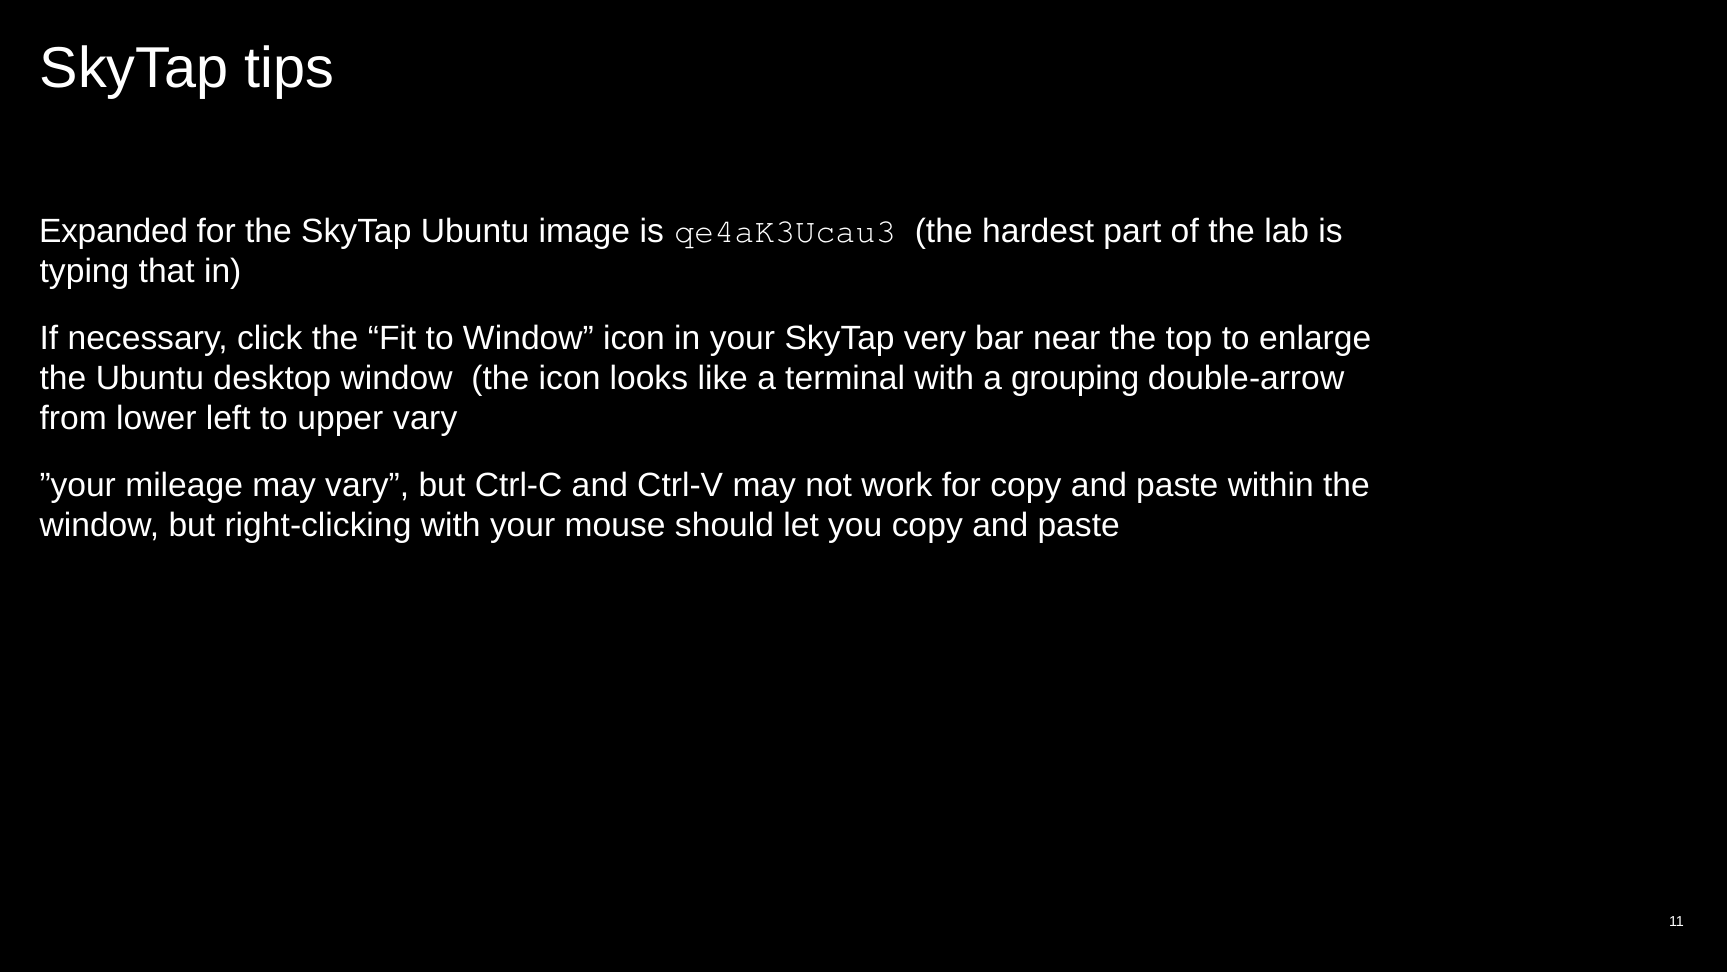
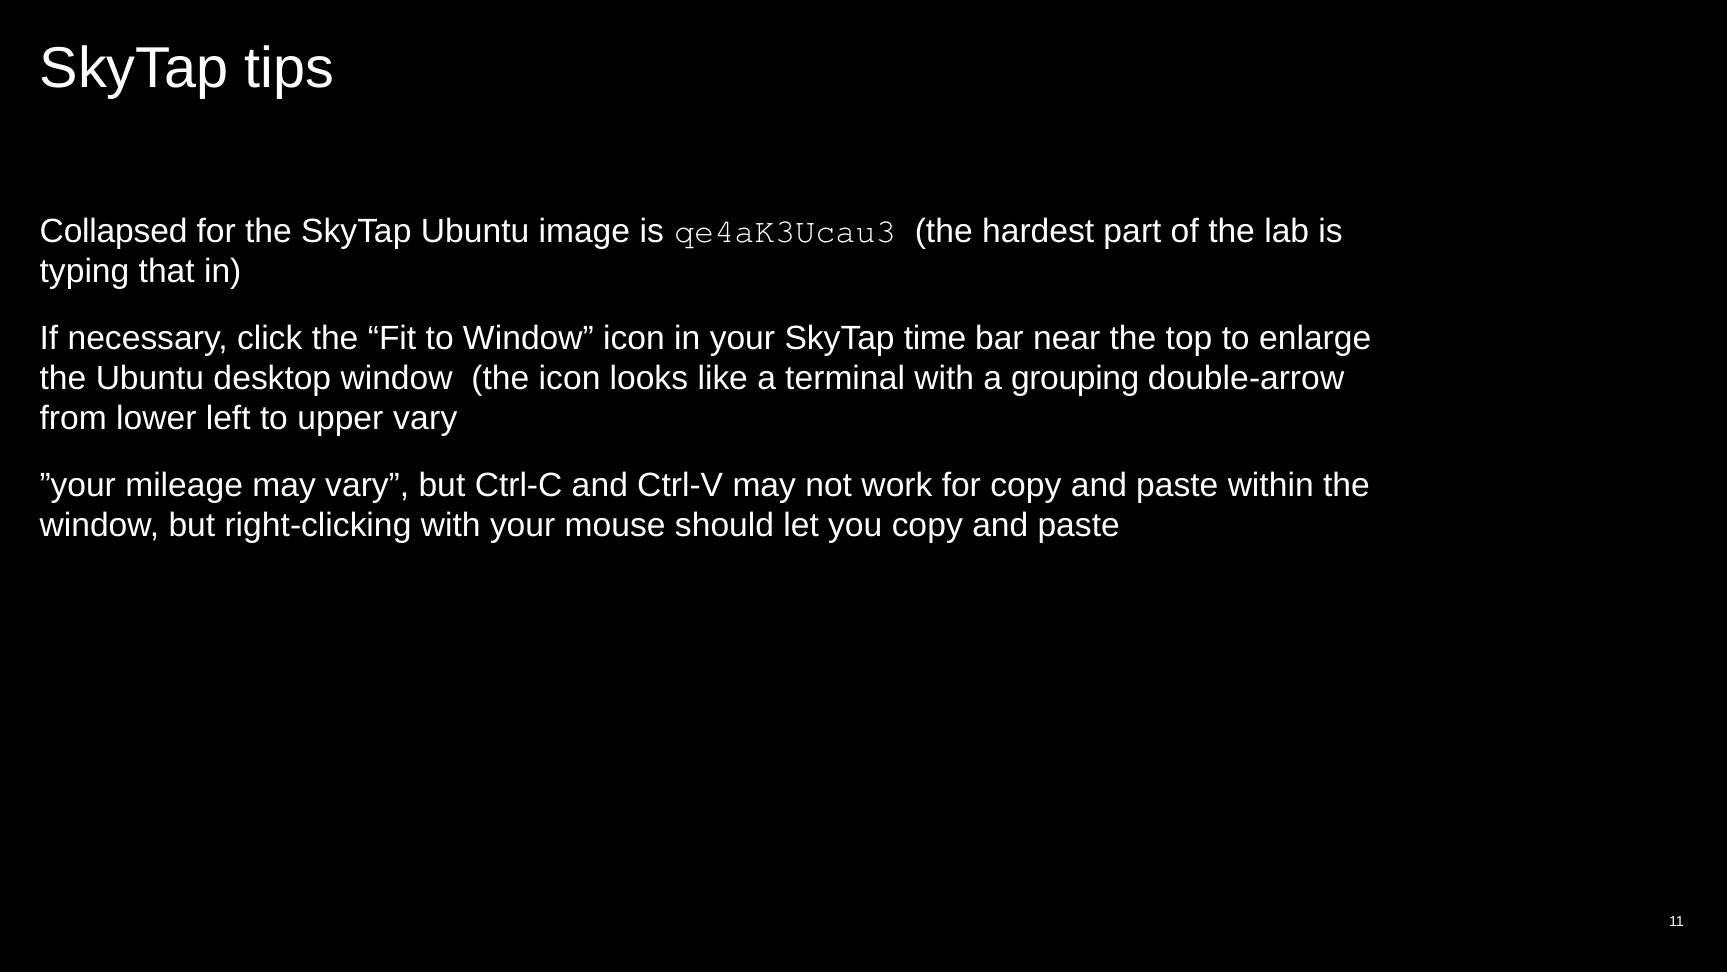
Expanded: Expanded -> Collapsed
very: very -> time
